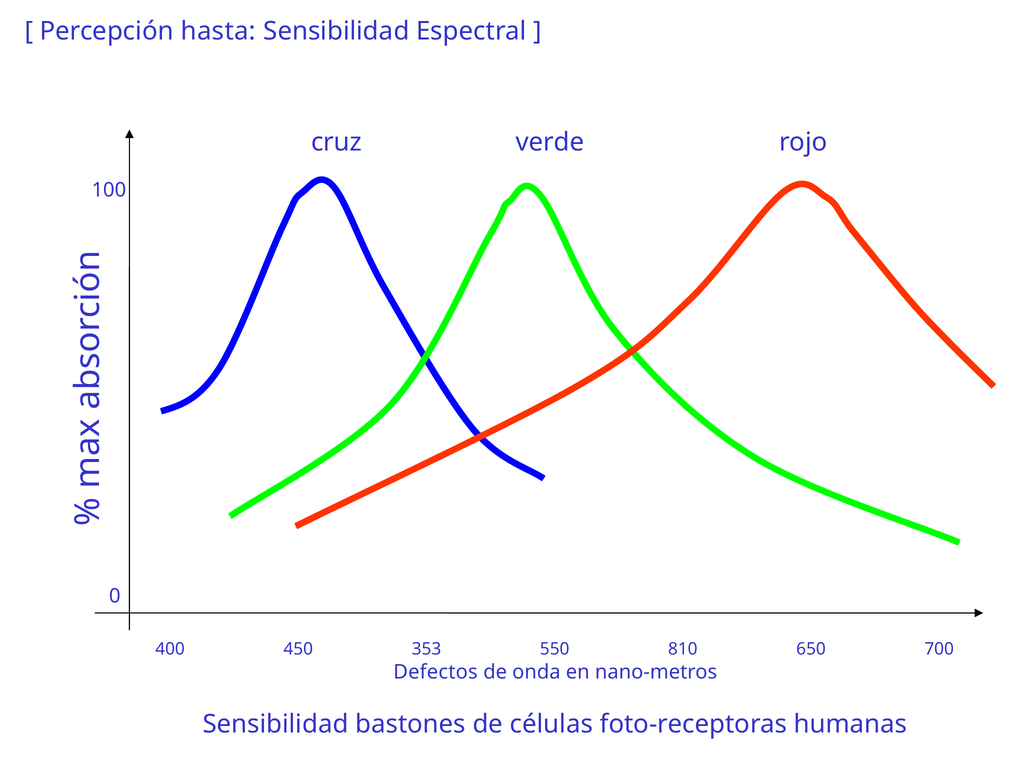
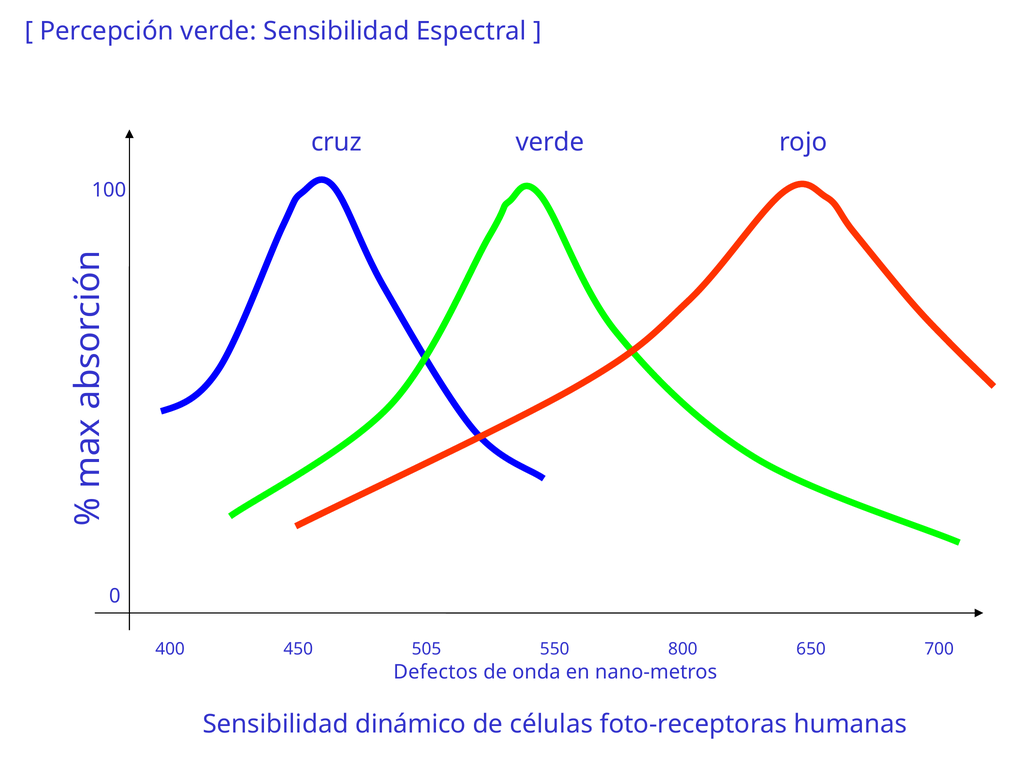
Percepción hasta: hasta -> verde
353: 353 -> 505
810: 810 -> 800
bastones: bastones -> dinámico
